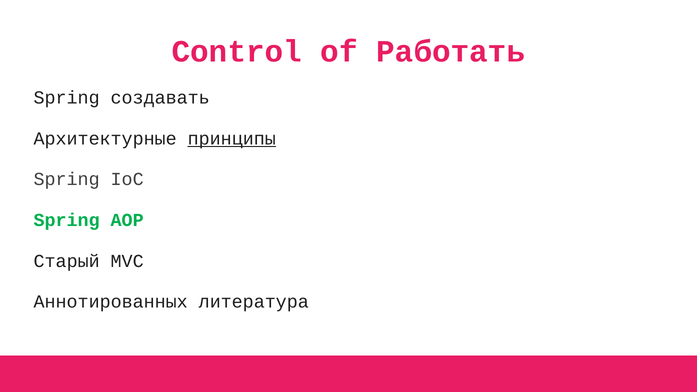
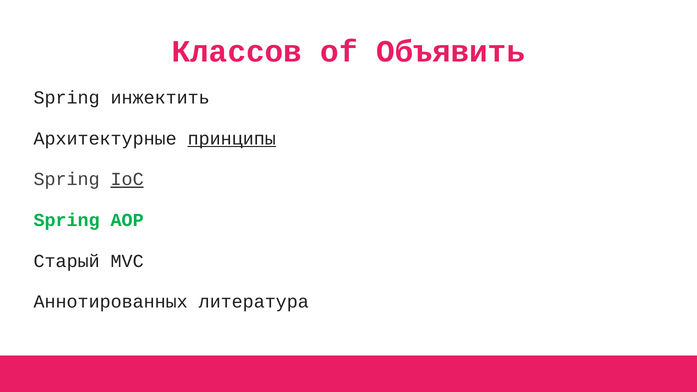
Control: Control -> Классов
Работать: Работать -> Объявить
создавать: создавать -> инжектить
IoC underline: none -> present
